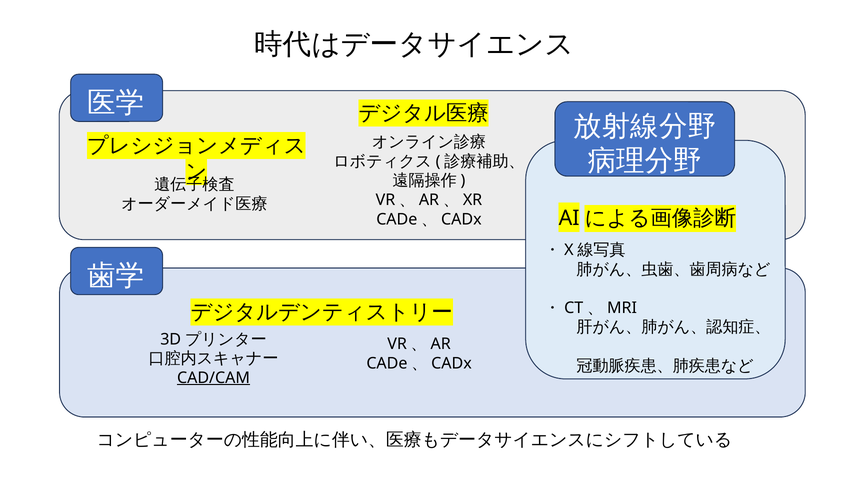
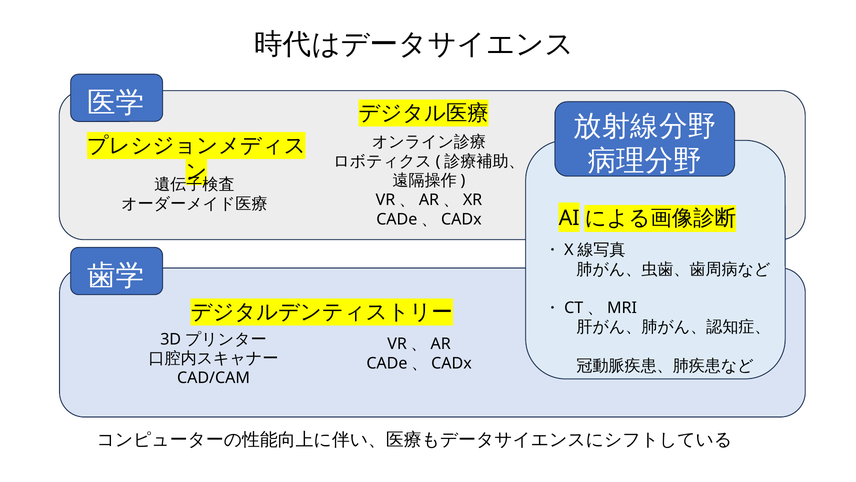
CAD/CAM underline: present -> none
